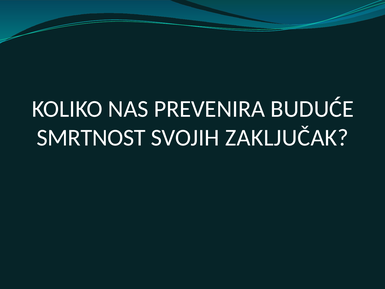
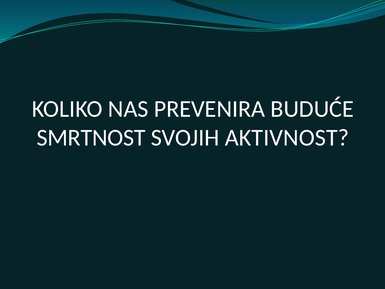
ZAKLJUČAK: ZAKLJUČAK -> AKTIVNOST
